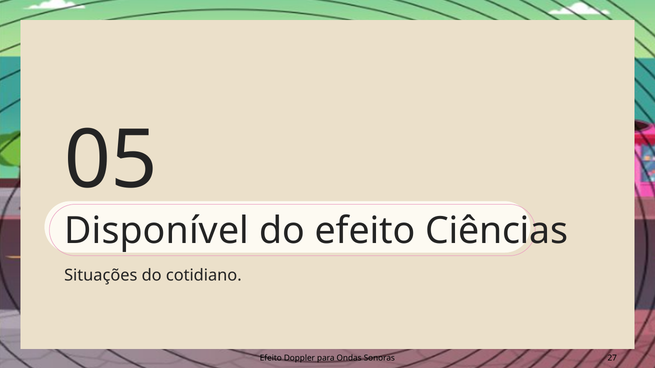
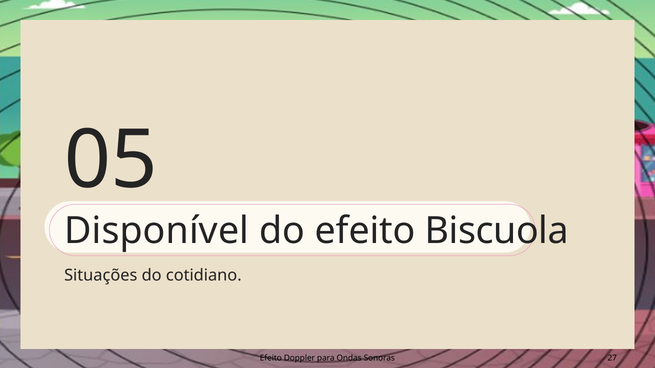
Ciências: Ciências -> Biscuola
